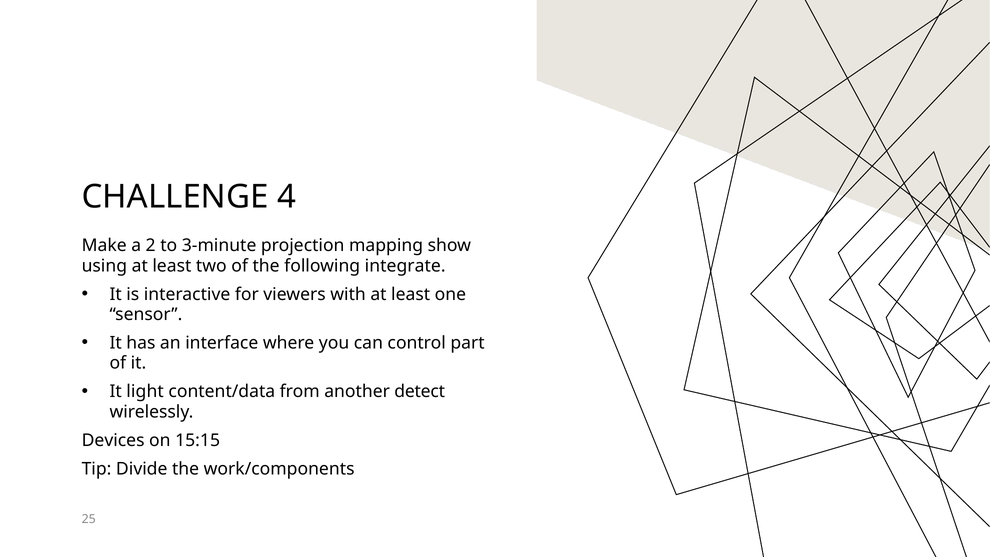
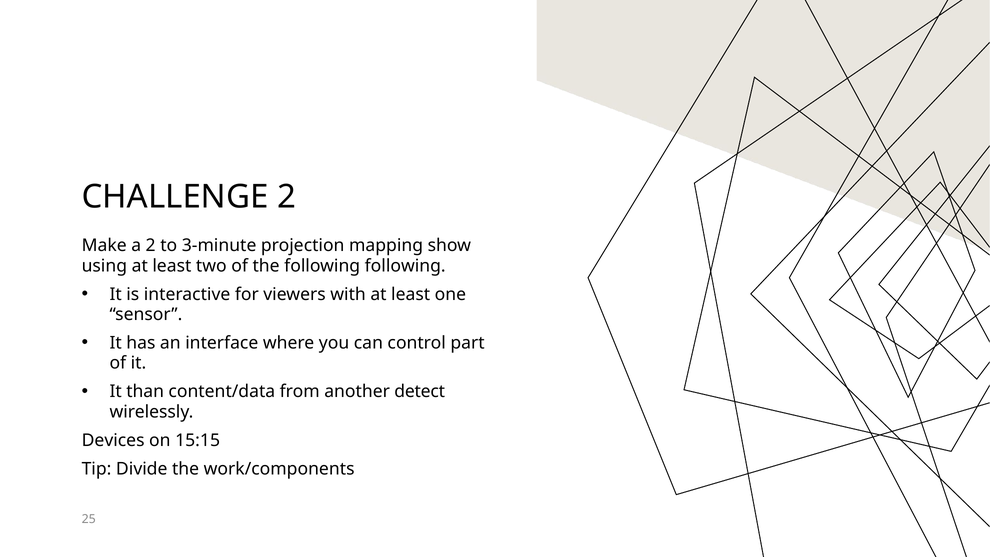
CHALLENGE 4: 4 -> 2
following integrate: integrate -> following
light: light -> than
